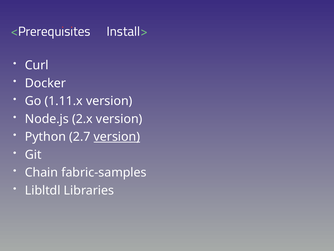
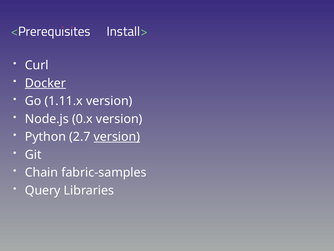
Docker underline: none -> present
2.x: 2.x -> 0.x
Libltdl: Libltdl -> Query
